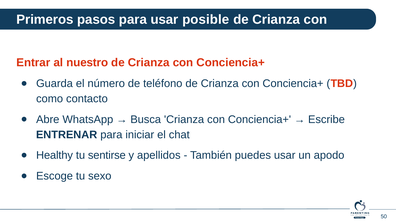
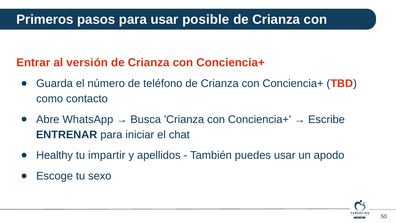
nuestro: nuestro -> versión
sentirse: sentirse -> impartir
